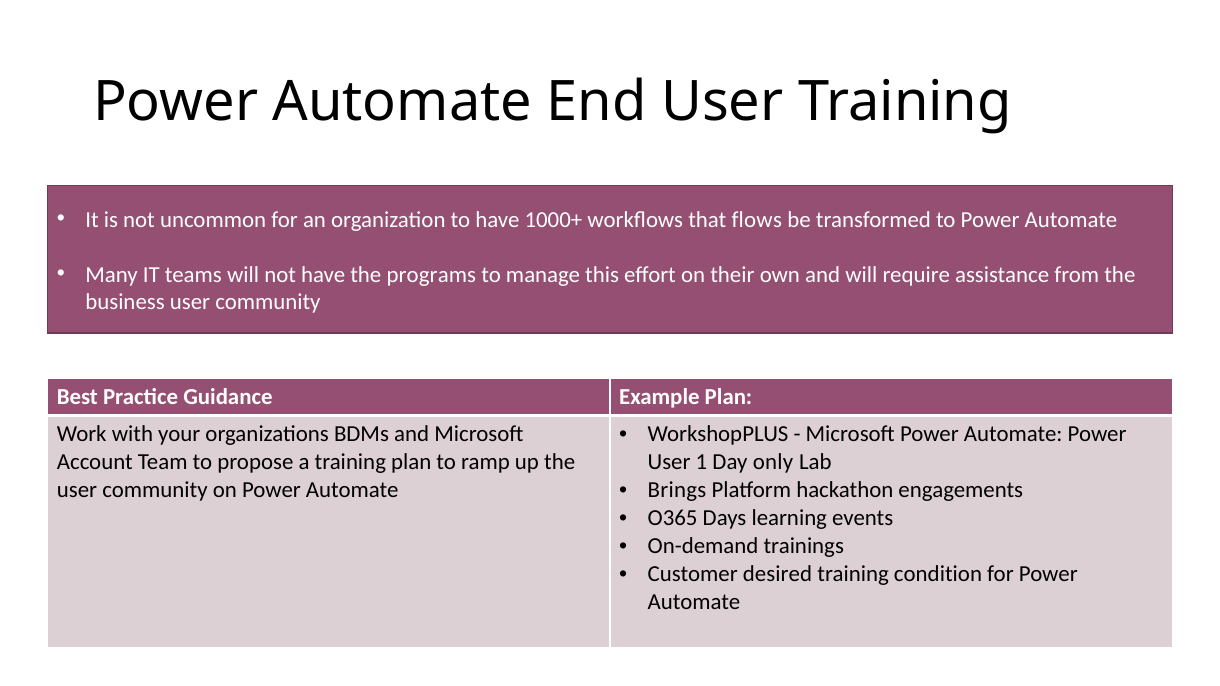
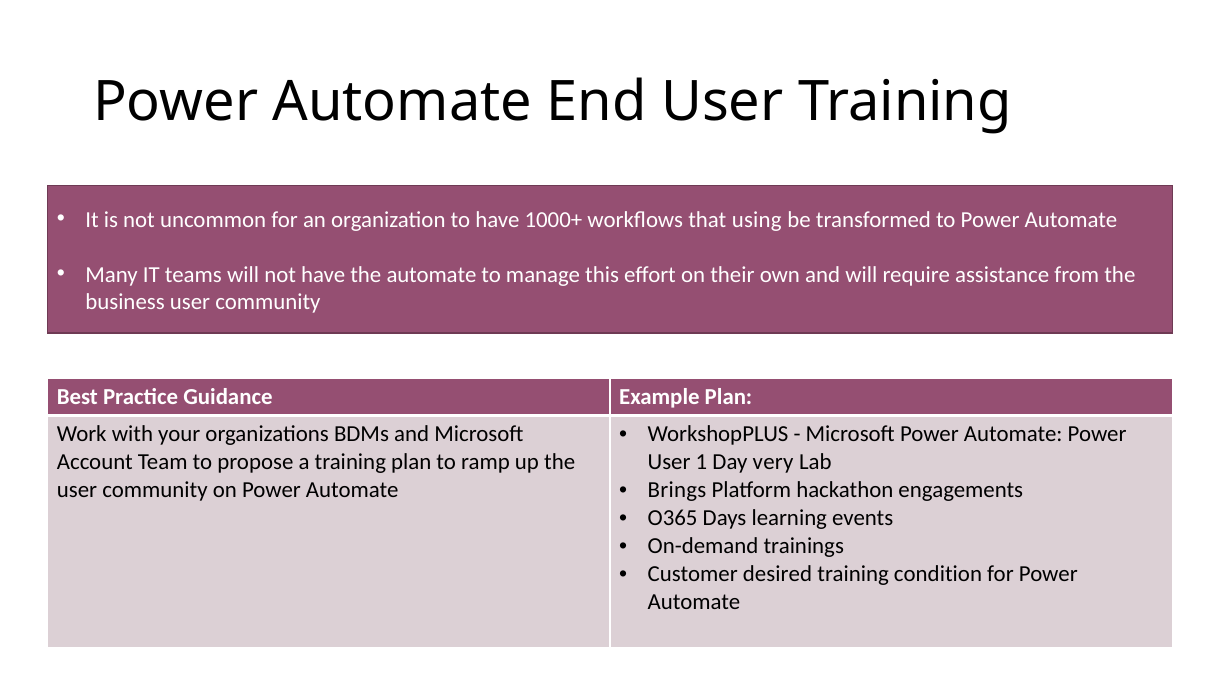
flows: flows -> using
the programs: programs -> automate
only: only -> very
